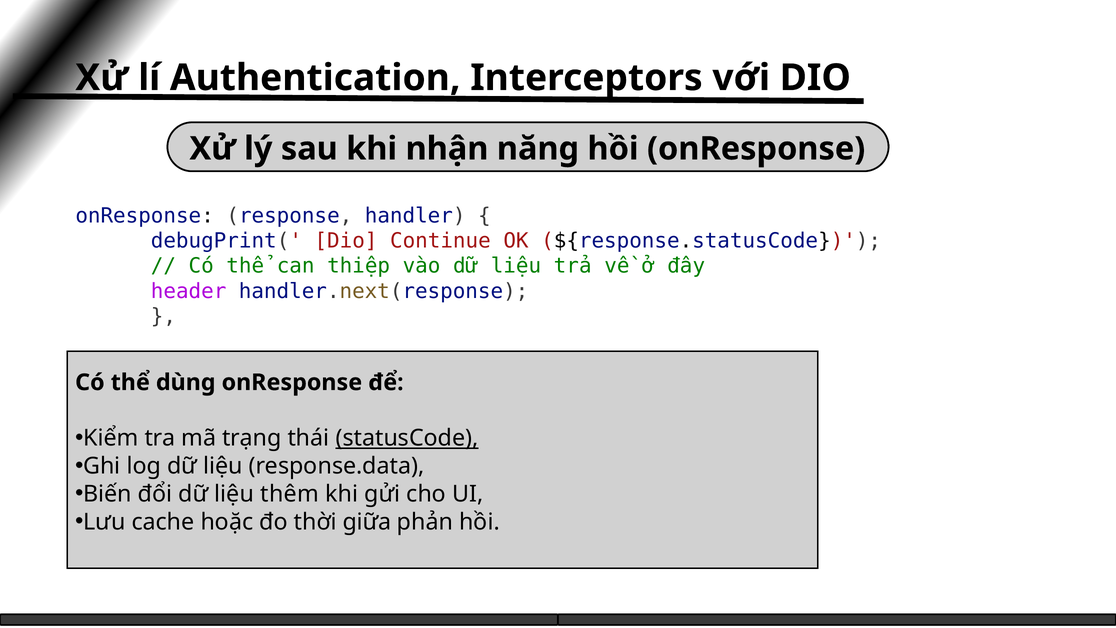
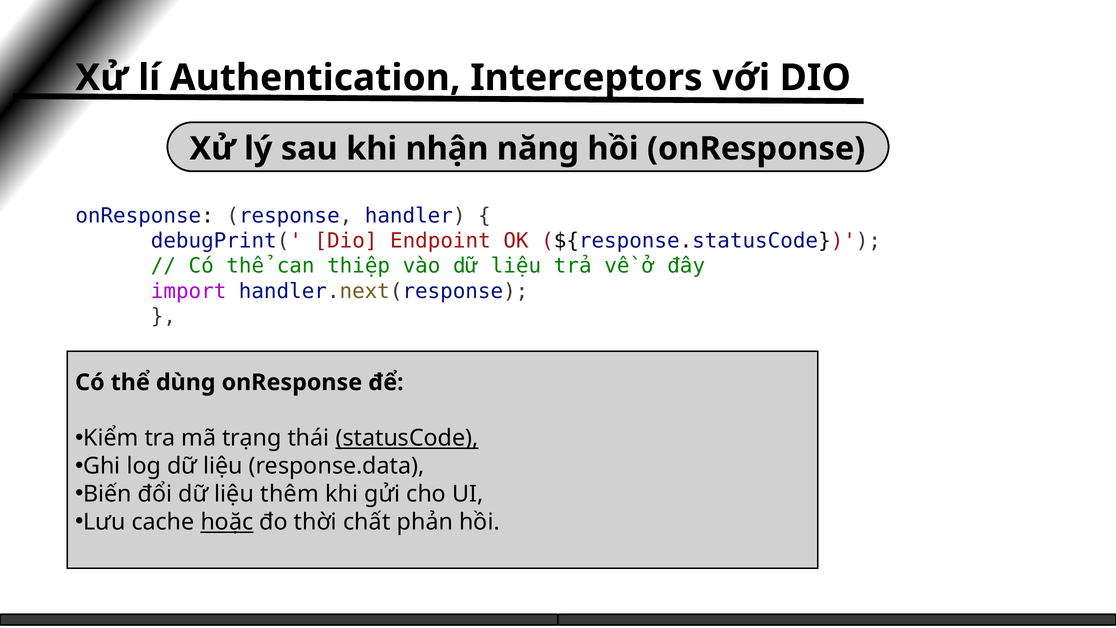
Continue: Continue -> Endpoint
header: header -> import
hoặc underline: none -> present
giữa: giữa -> chất
